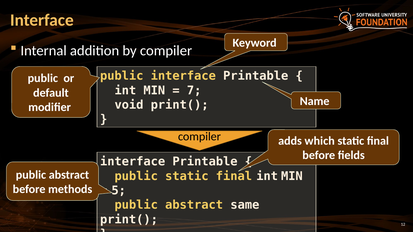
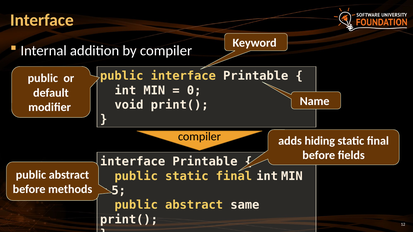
7: 7 -> 0
which: which -> hiding
